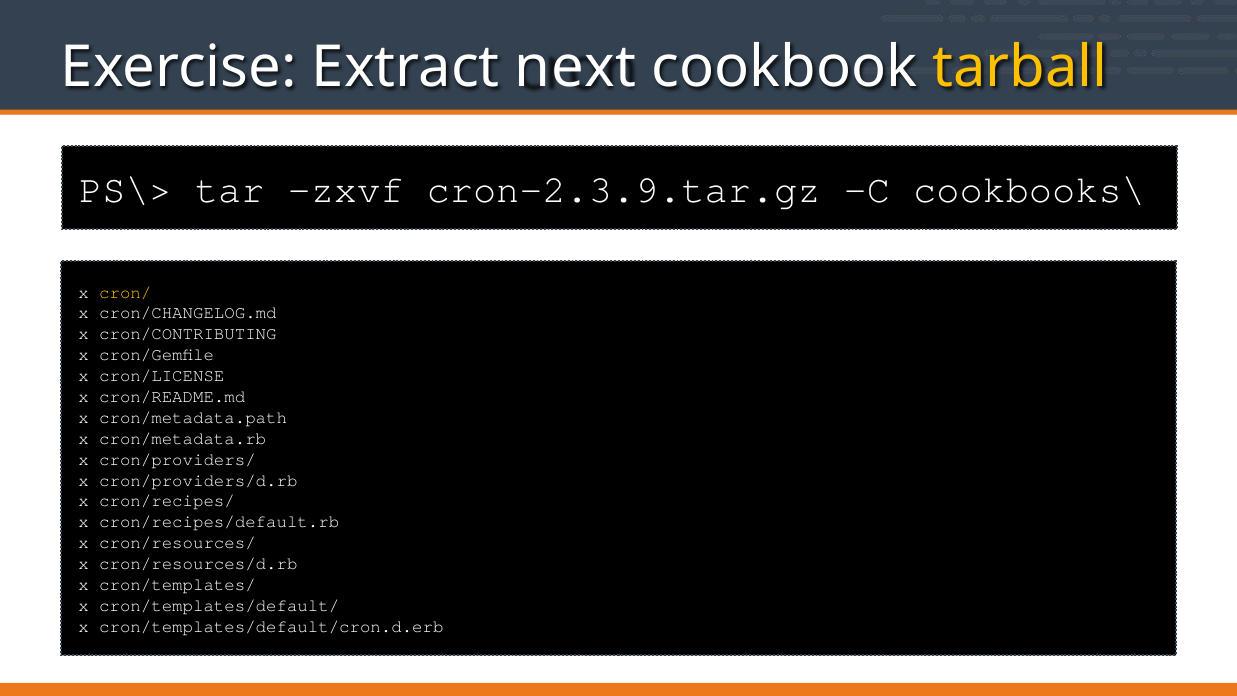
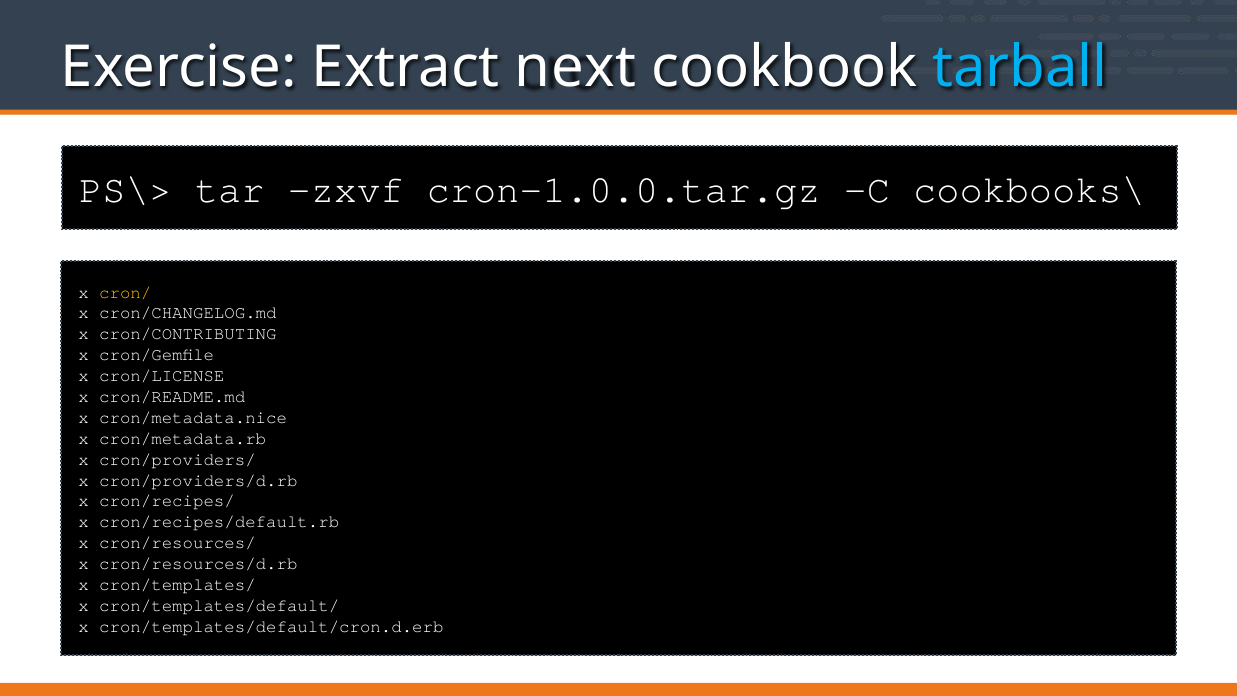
tarball colour: yellow -> light blue
cron-2.3.9.tar.gz: cron-2.3.9.tar.gz -> cron-1.0.0.tar.gz
cron/metadata.path: cron/metadata.path -> cron/metadata.nice
